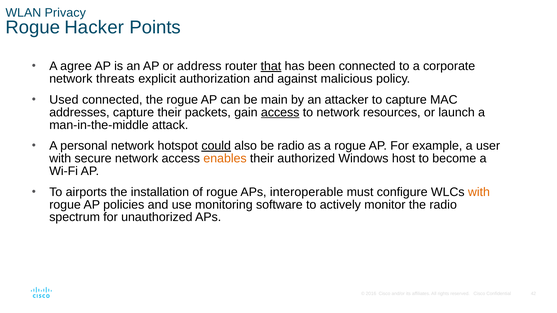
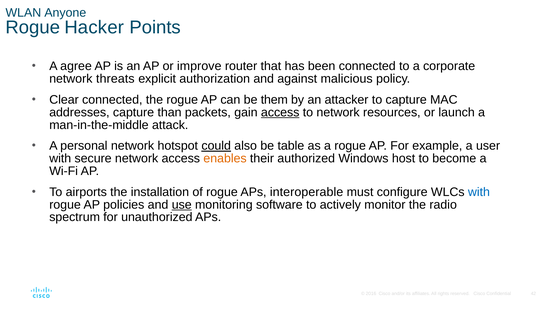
Privacy: Privacy -> Anyone
address: address -> improve
that underline: present -> none
Used: Used -> Clear
main: main -> them
capture their: their -> than
be radio: radio -> table
with at (479, 192) colour: orange -> blue
use underline: none -> present
